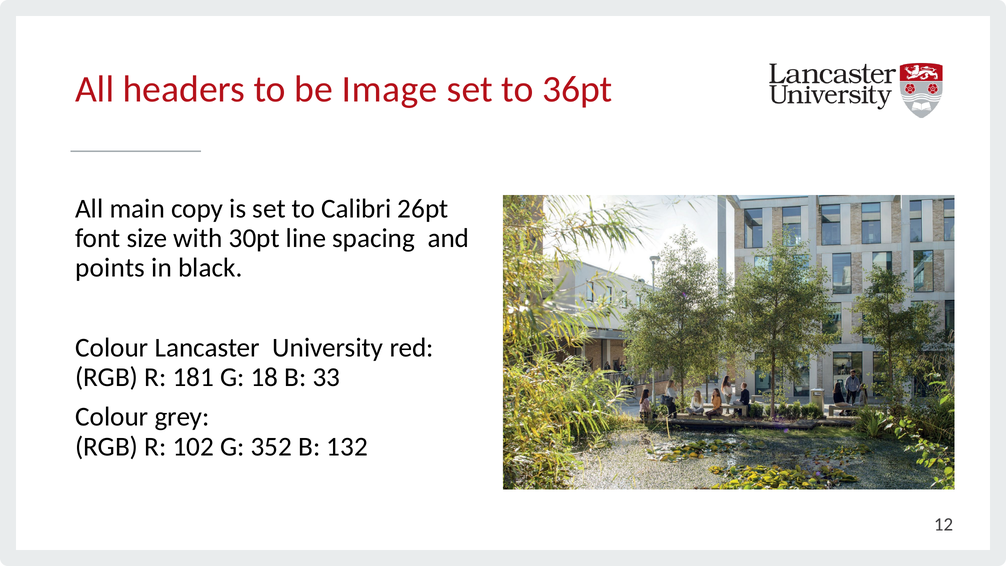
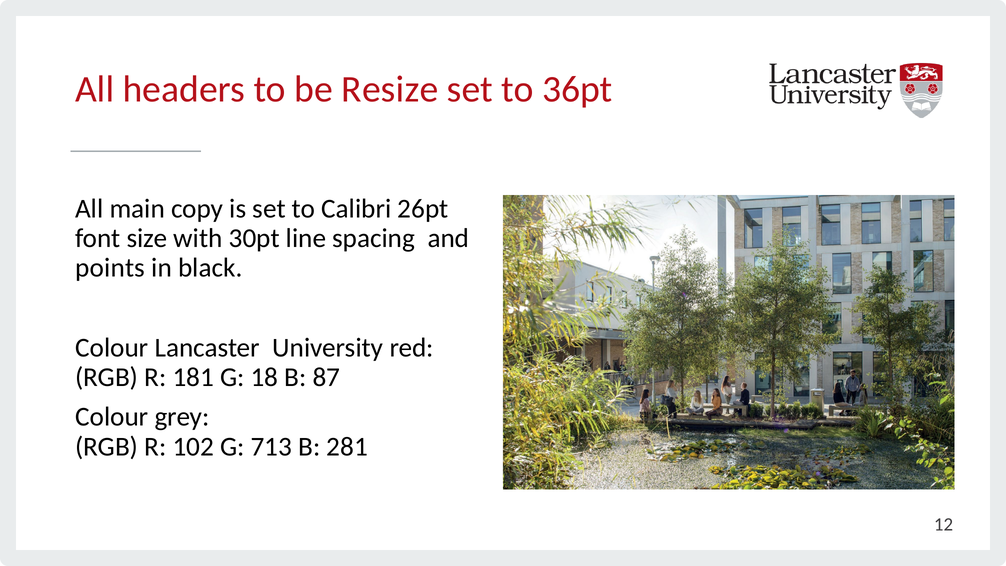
Image: Image -> Resize
33: 33 -> 87
352: 352 -> 713
132: 132 -> 281
